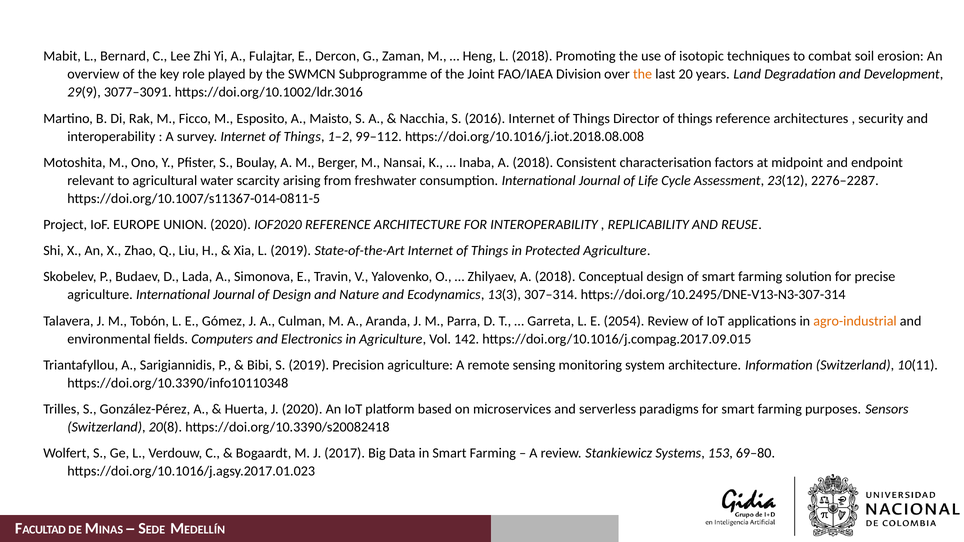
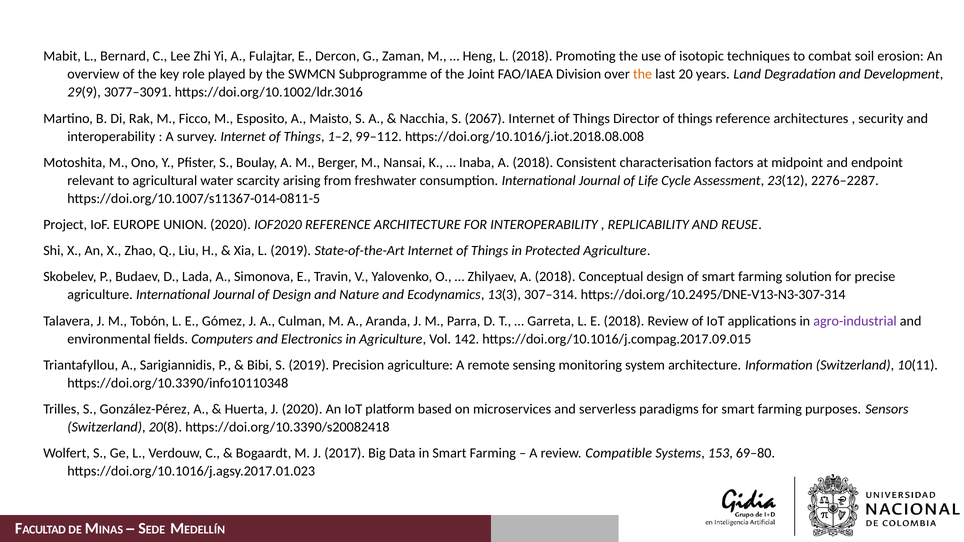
2016: 2016 -> 2067
E 2054: 2054 -> 2018
agro-industrial colour: orange -> purple
Stankiewicz: Stankiewicz -> Compatible
